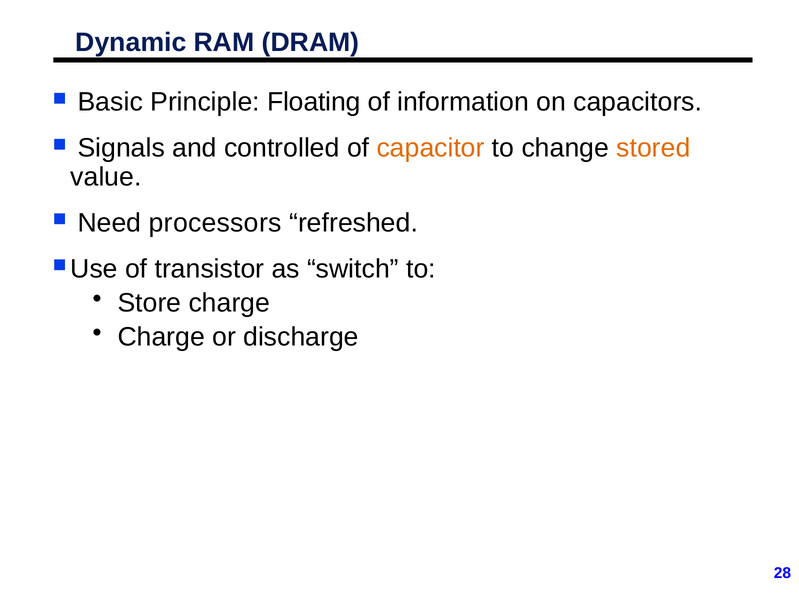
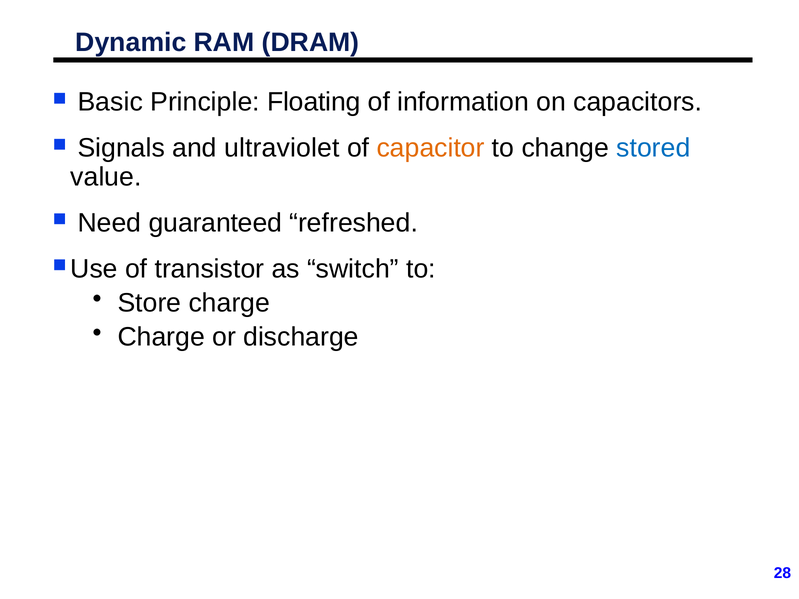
controlled: controlled -> ultraviolet
stored colour: orange -> blue
processors: processors -> guaranteed
